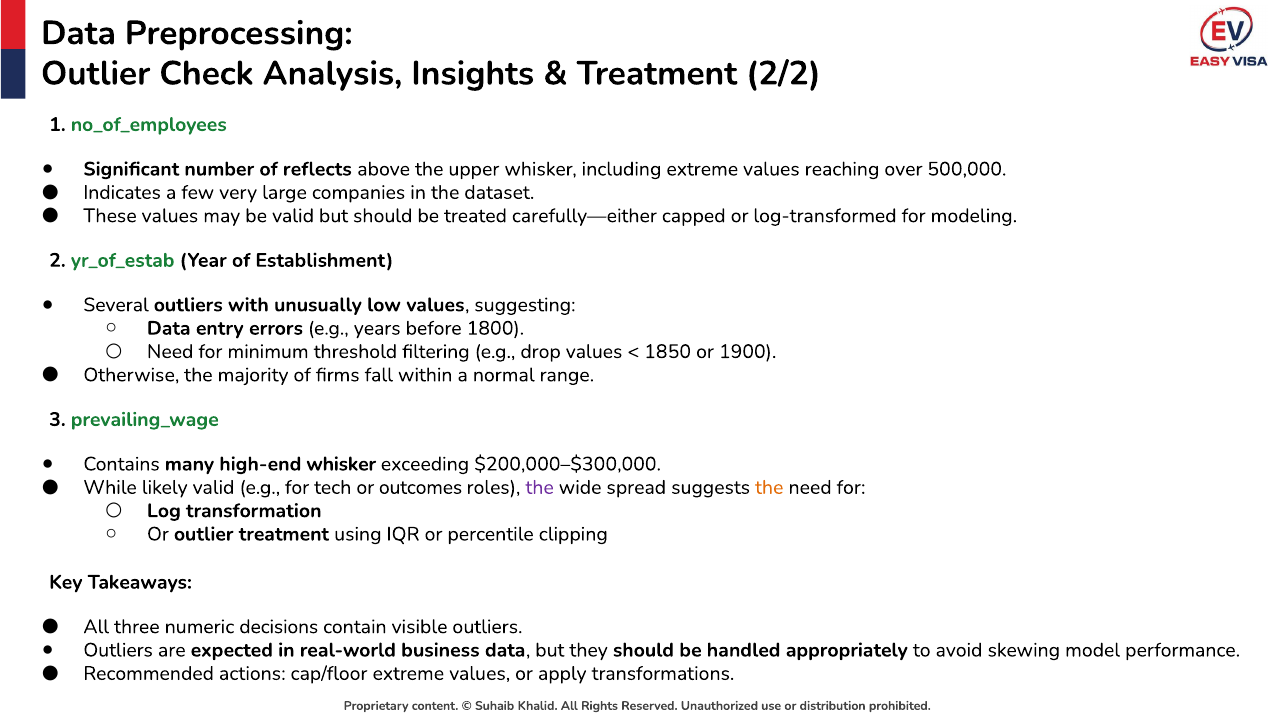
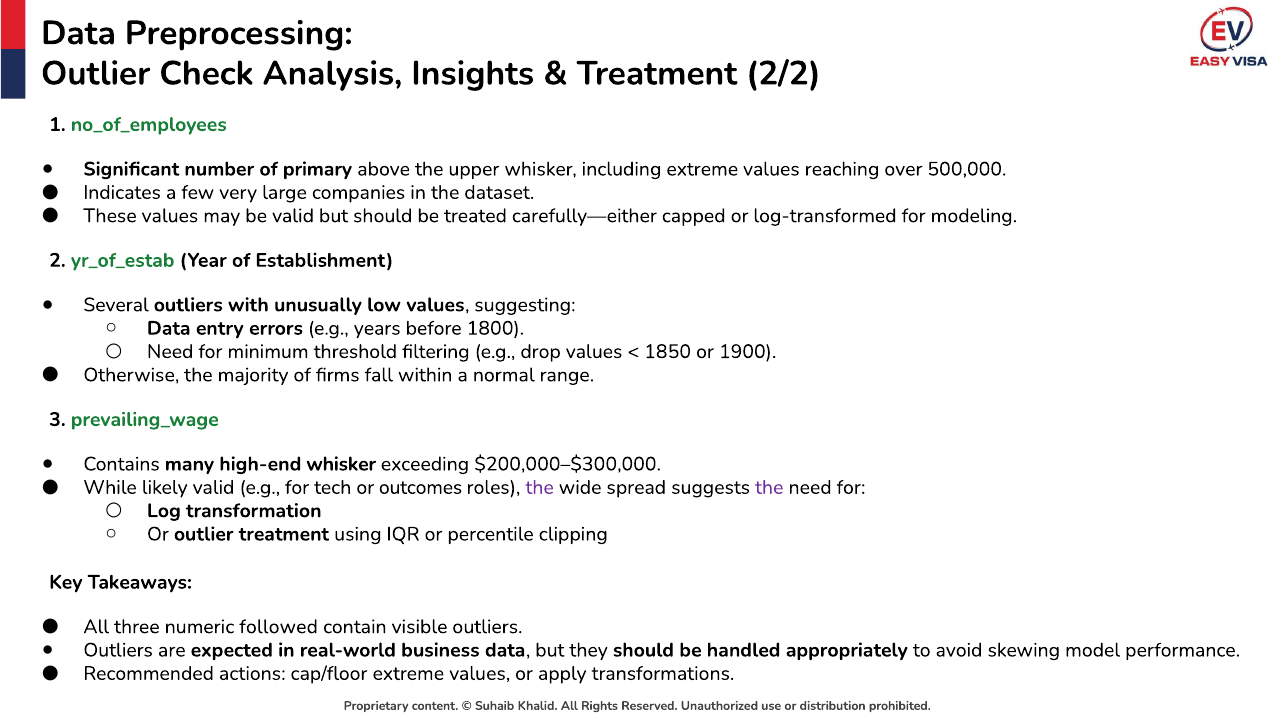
reflects: reflects -> primary
the at (769, 487) colour: orange -> purple
decisions: decisions -> followed
